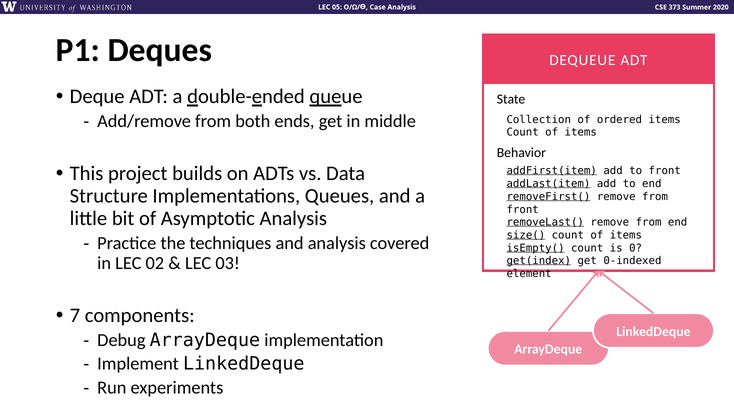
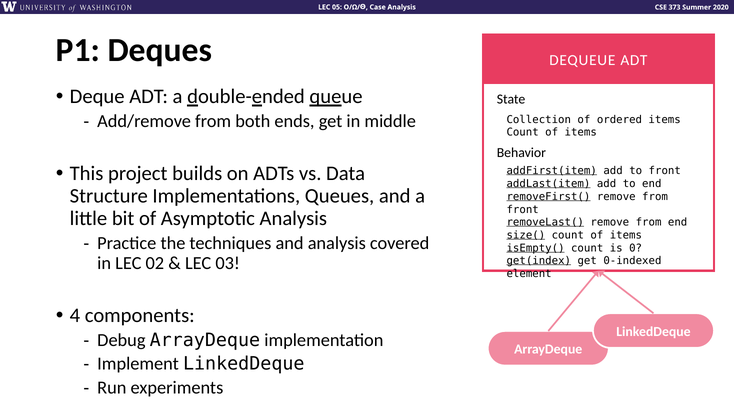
7: 7 -> 4
